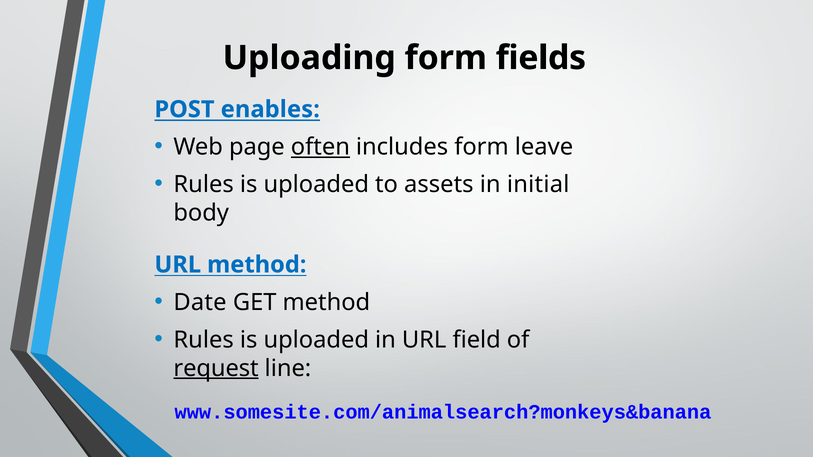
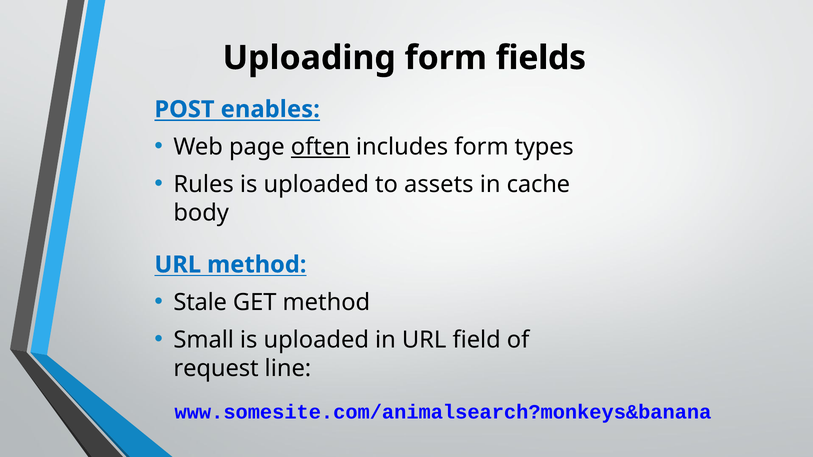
leave: leave -> types
initial: initial -> cache
Date: Date -> Stale
Rules at (204, 340): Rules -> Small
request underline: present -> none
